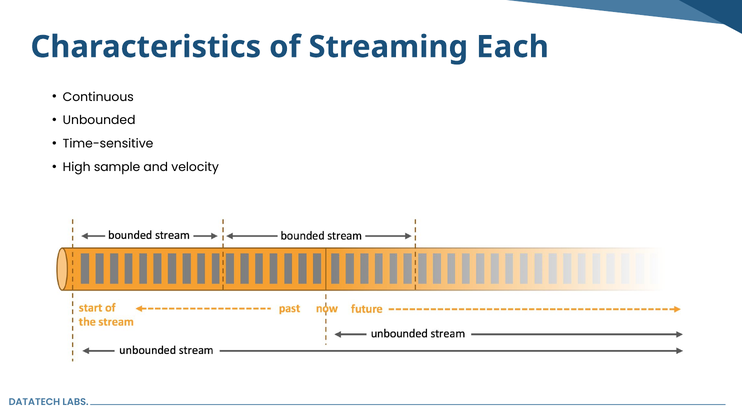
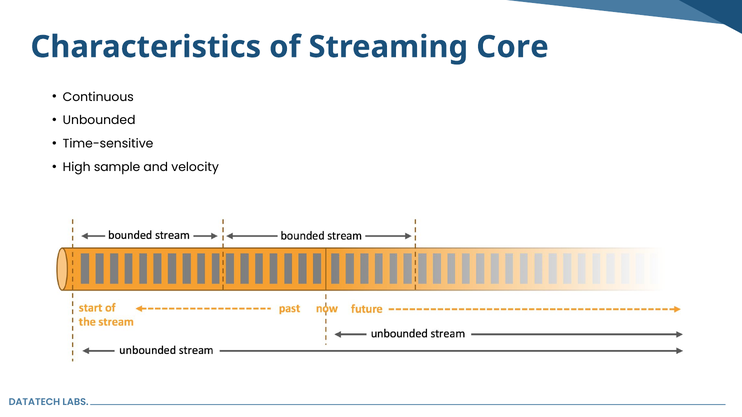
Each: Each -> Core
